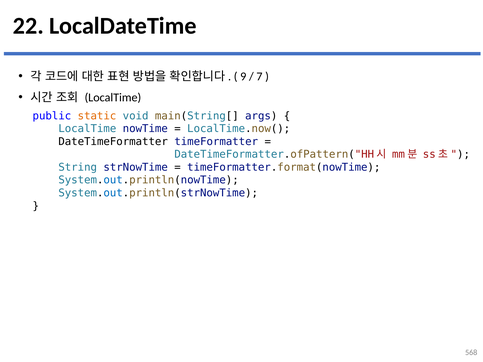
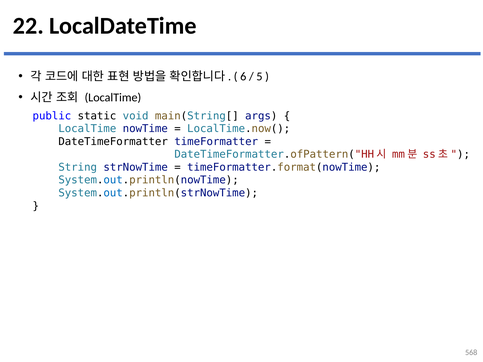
9: 9 -> 6
7: 7 -> 5
static colour: orange -> black
